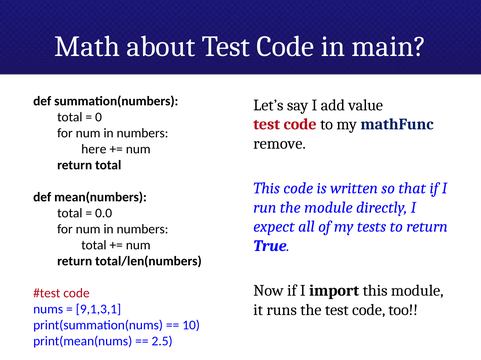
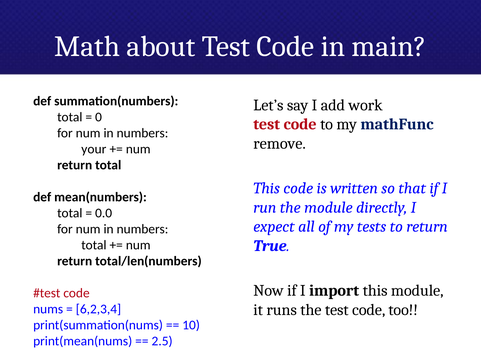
value: value -> work
here: here -> your
9,1,3,1: 9,1,3,1 -> 6,2,3,4
